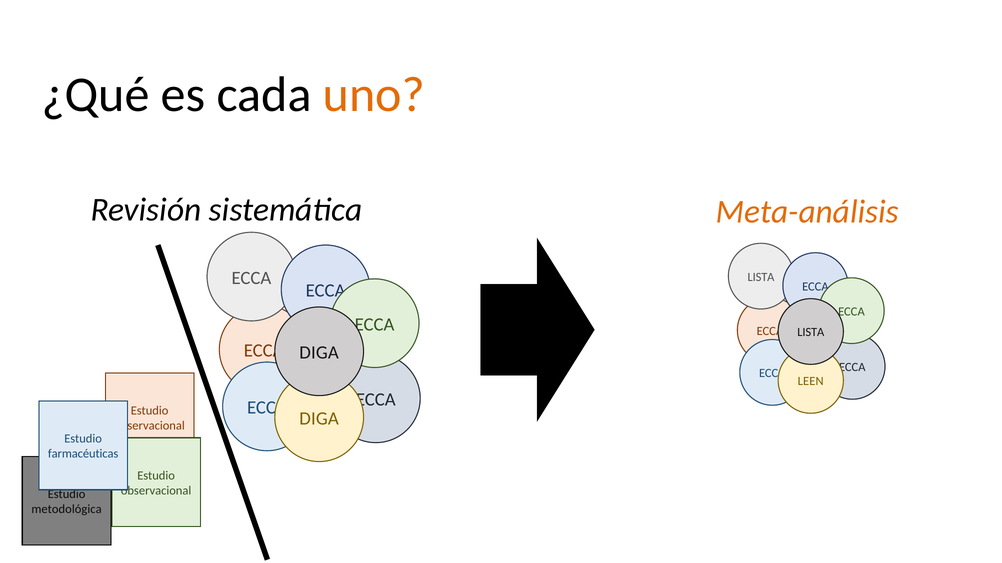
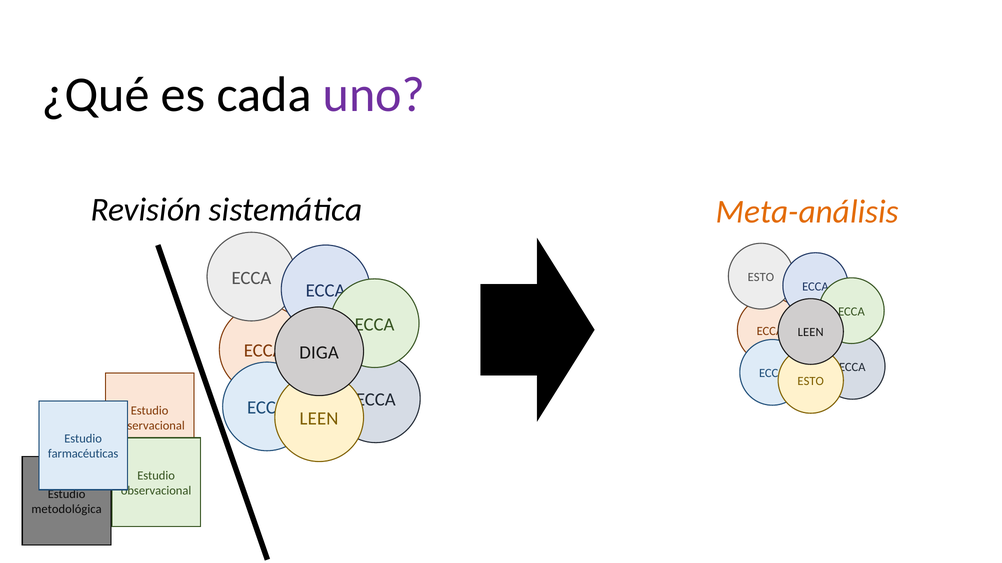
uno colour: orange -> purple
LISTA at (761, 277): LISTA -> ESTO
LISTA at (811, 333): LISTA -> LEEN
LEEN at (811, 382): LEEN -> ESTO
DIGA at (319, 419): DIGA -> LEEN
